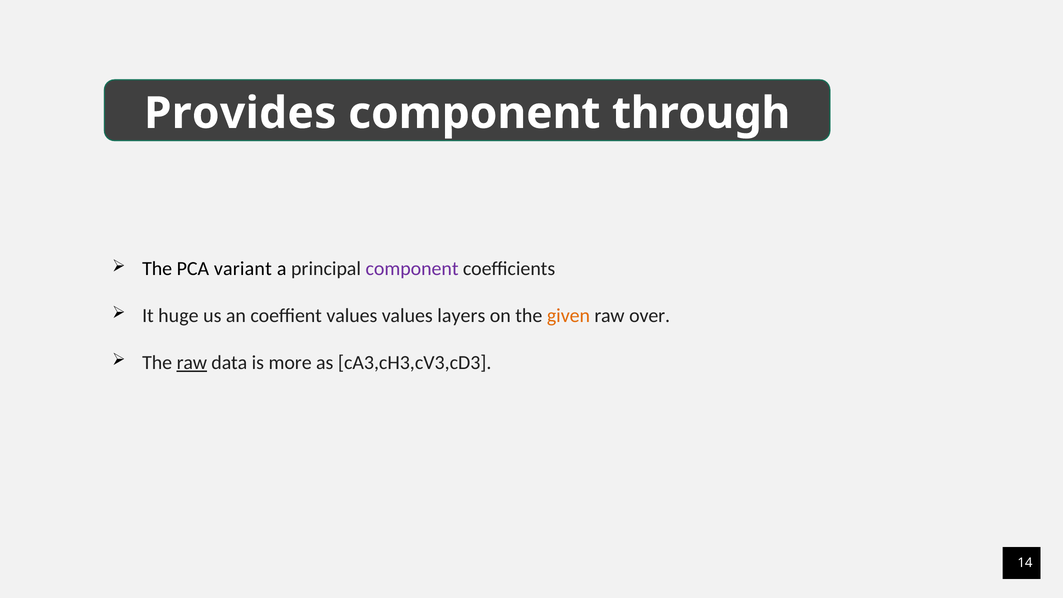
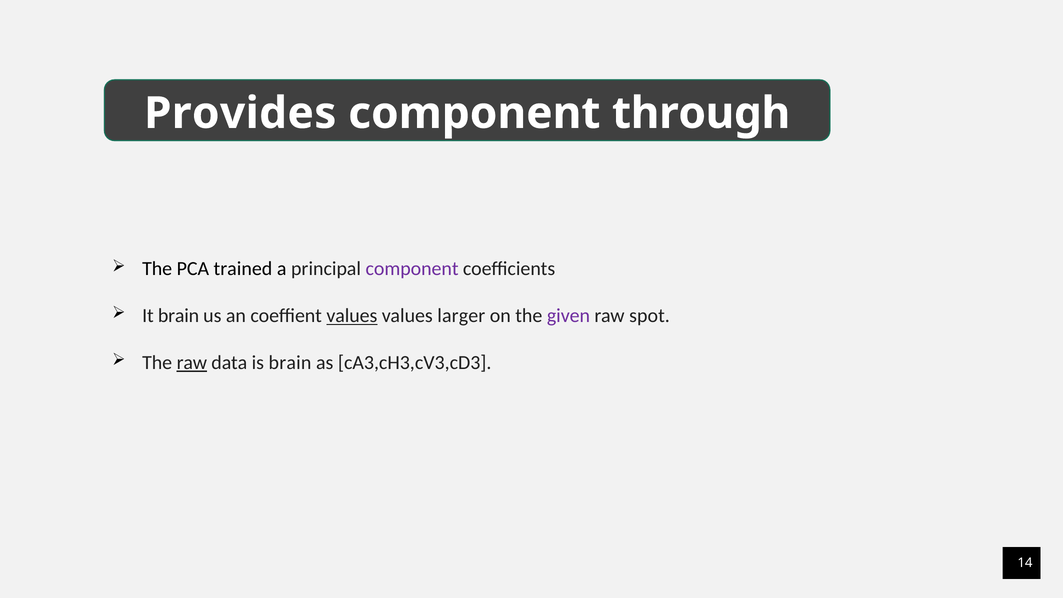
variant: variant -> trained
It huge: huge -> brain
values at (352, 316) underline: none -> present
layers: layers -> larger
given colour: orange -> purple
over: over -> spot
is more: more -> brain
